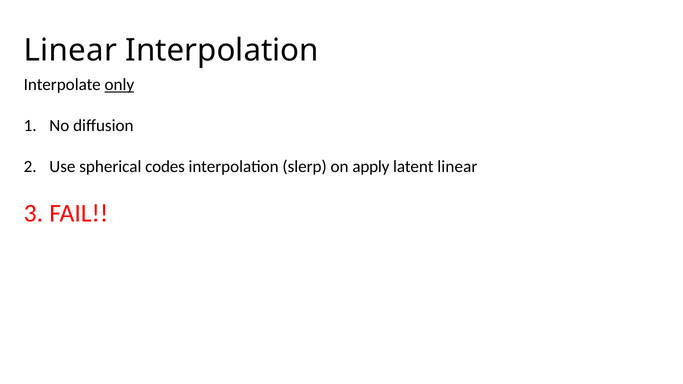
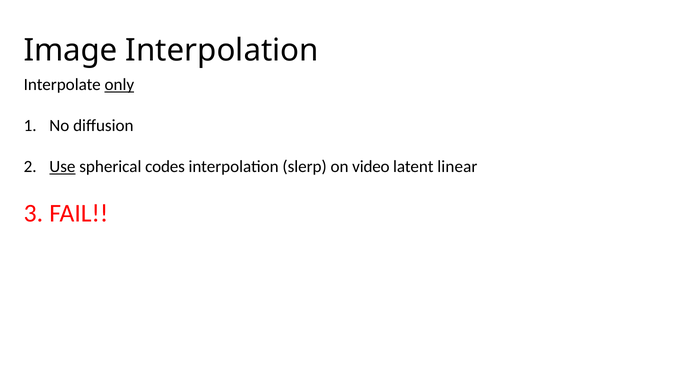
Linear at (70, 50): Linear -> Image
Use underline: none -> present
apply: apply -> video
